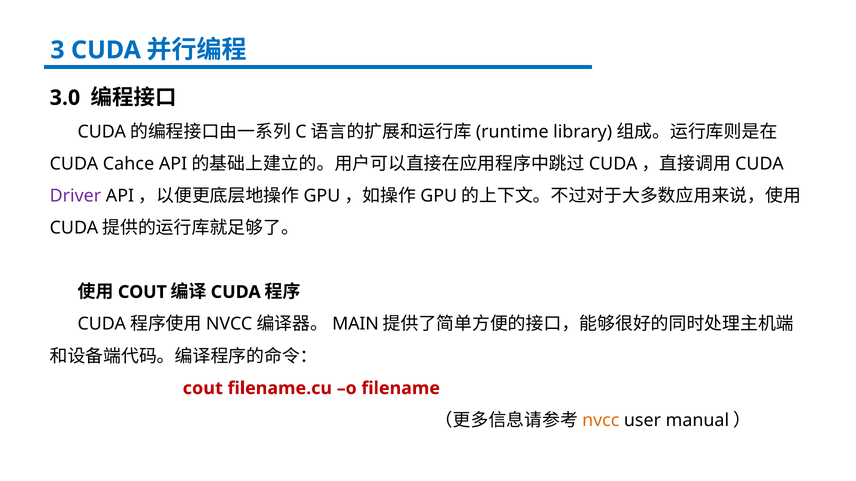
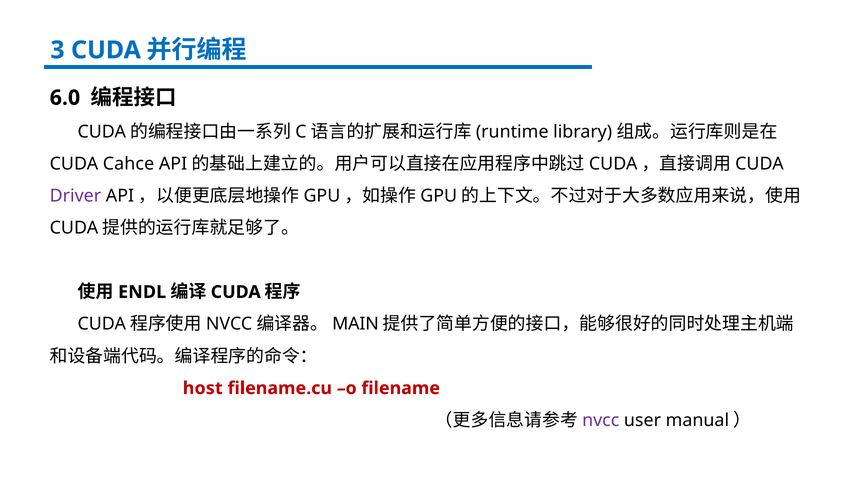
3.0: 3.0 -> 6.0
COUT at (142, 292): COUT -> ENDL
cout at (203, 389): cout -> host
nvcc at (601, 421) colour: orange -> purple
